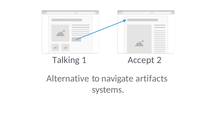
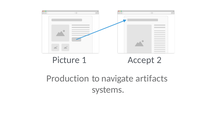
Talking: Talking -> Picture
Alternative: Alternative -> Production
